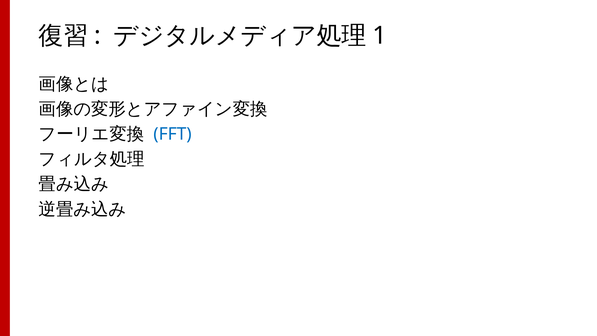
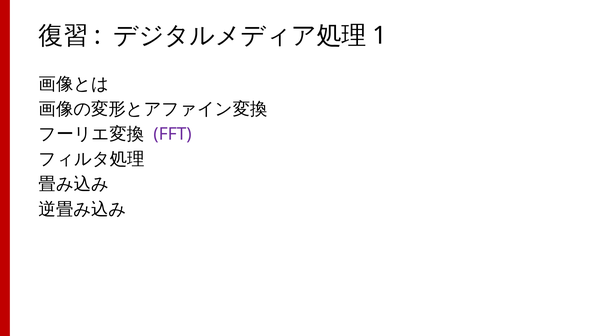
FFT colour: blue -> purple
